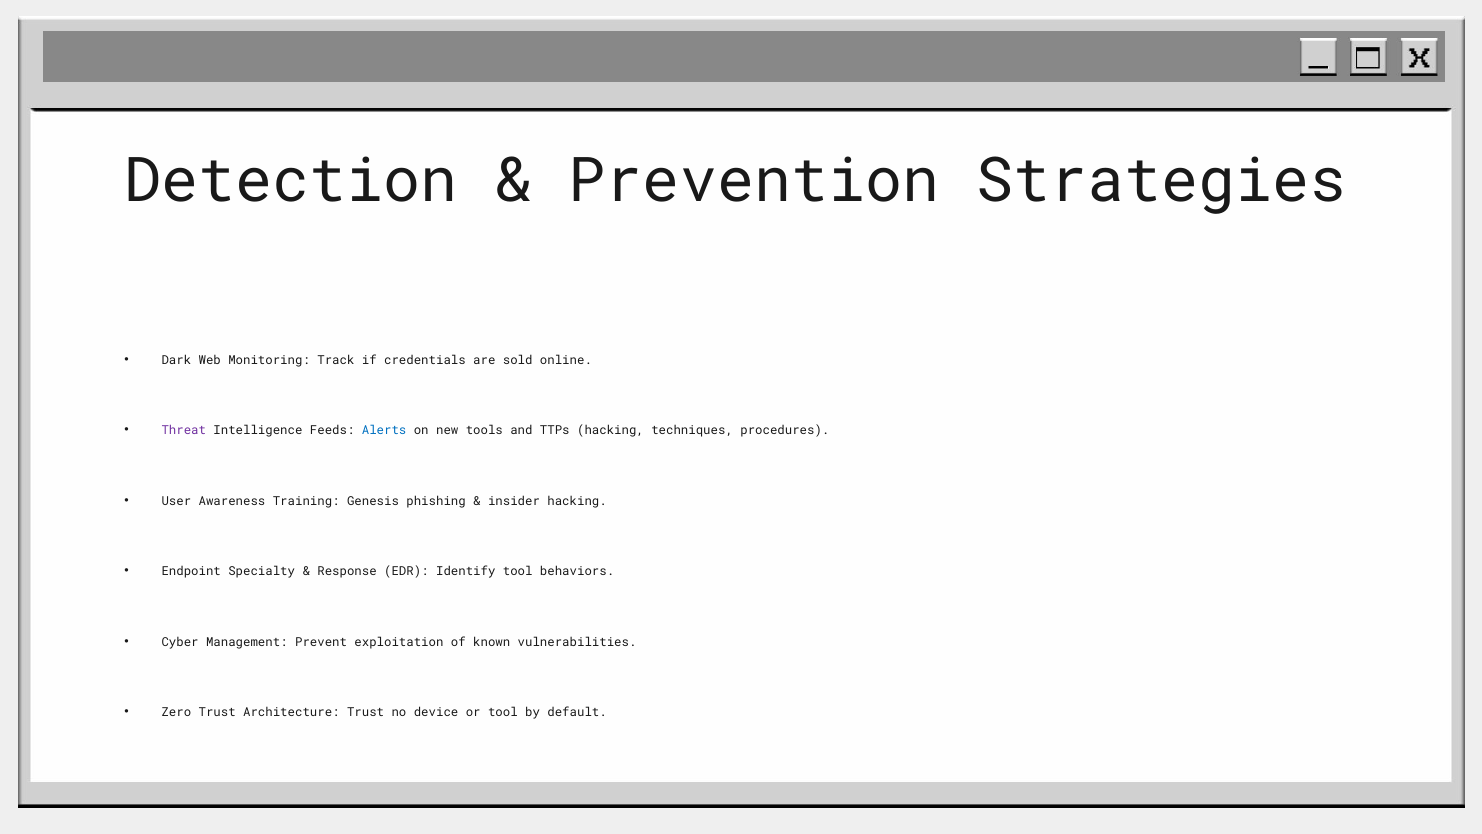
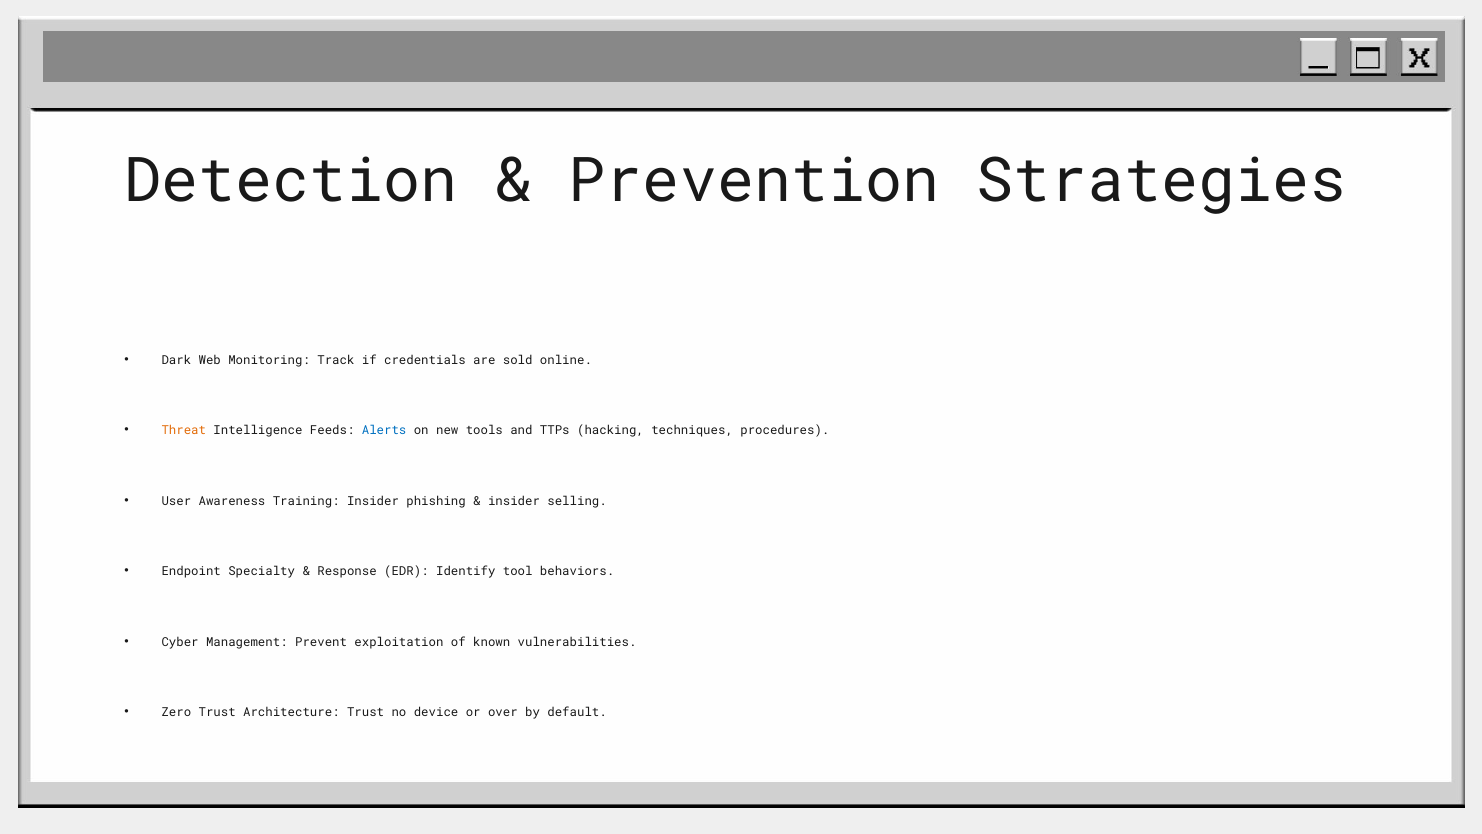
Threat colour: purple -> orange
Training Genesis: Genesis -> Insider
insider hacking: hacking -> selling
or tool: tool -> over
